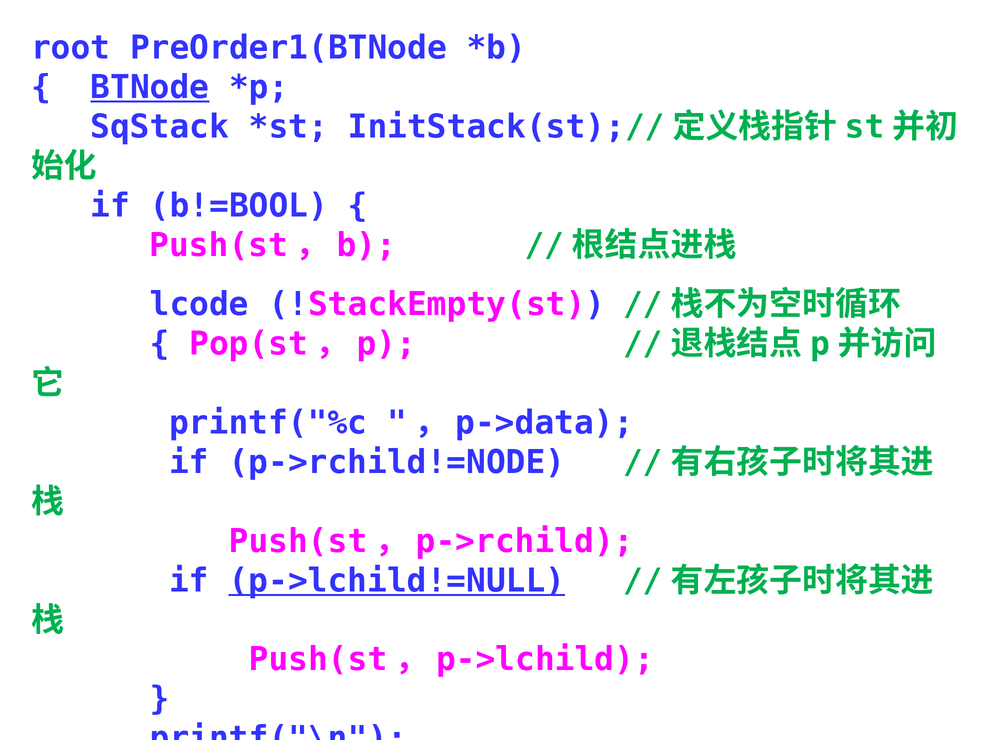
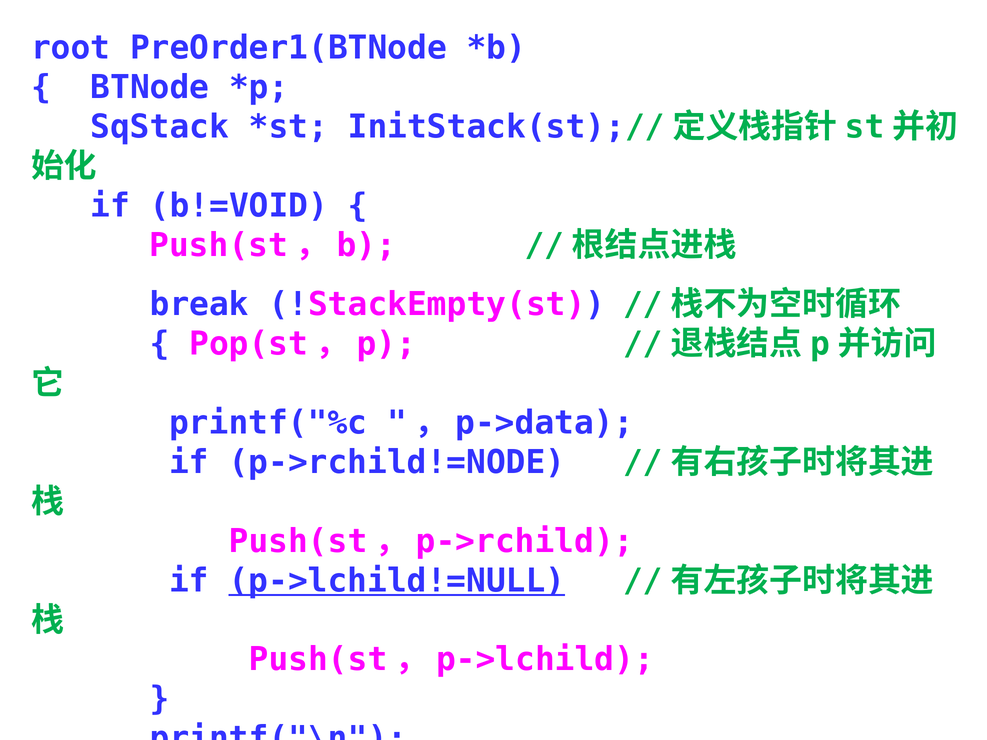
BTNode underline: present -> none
b!=BOOL: b!=BOOL -> b!=VOID
lcode: lcode -> break
